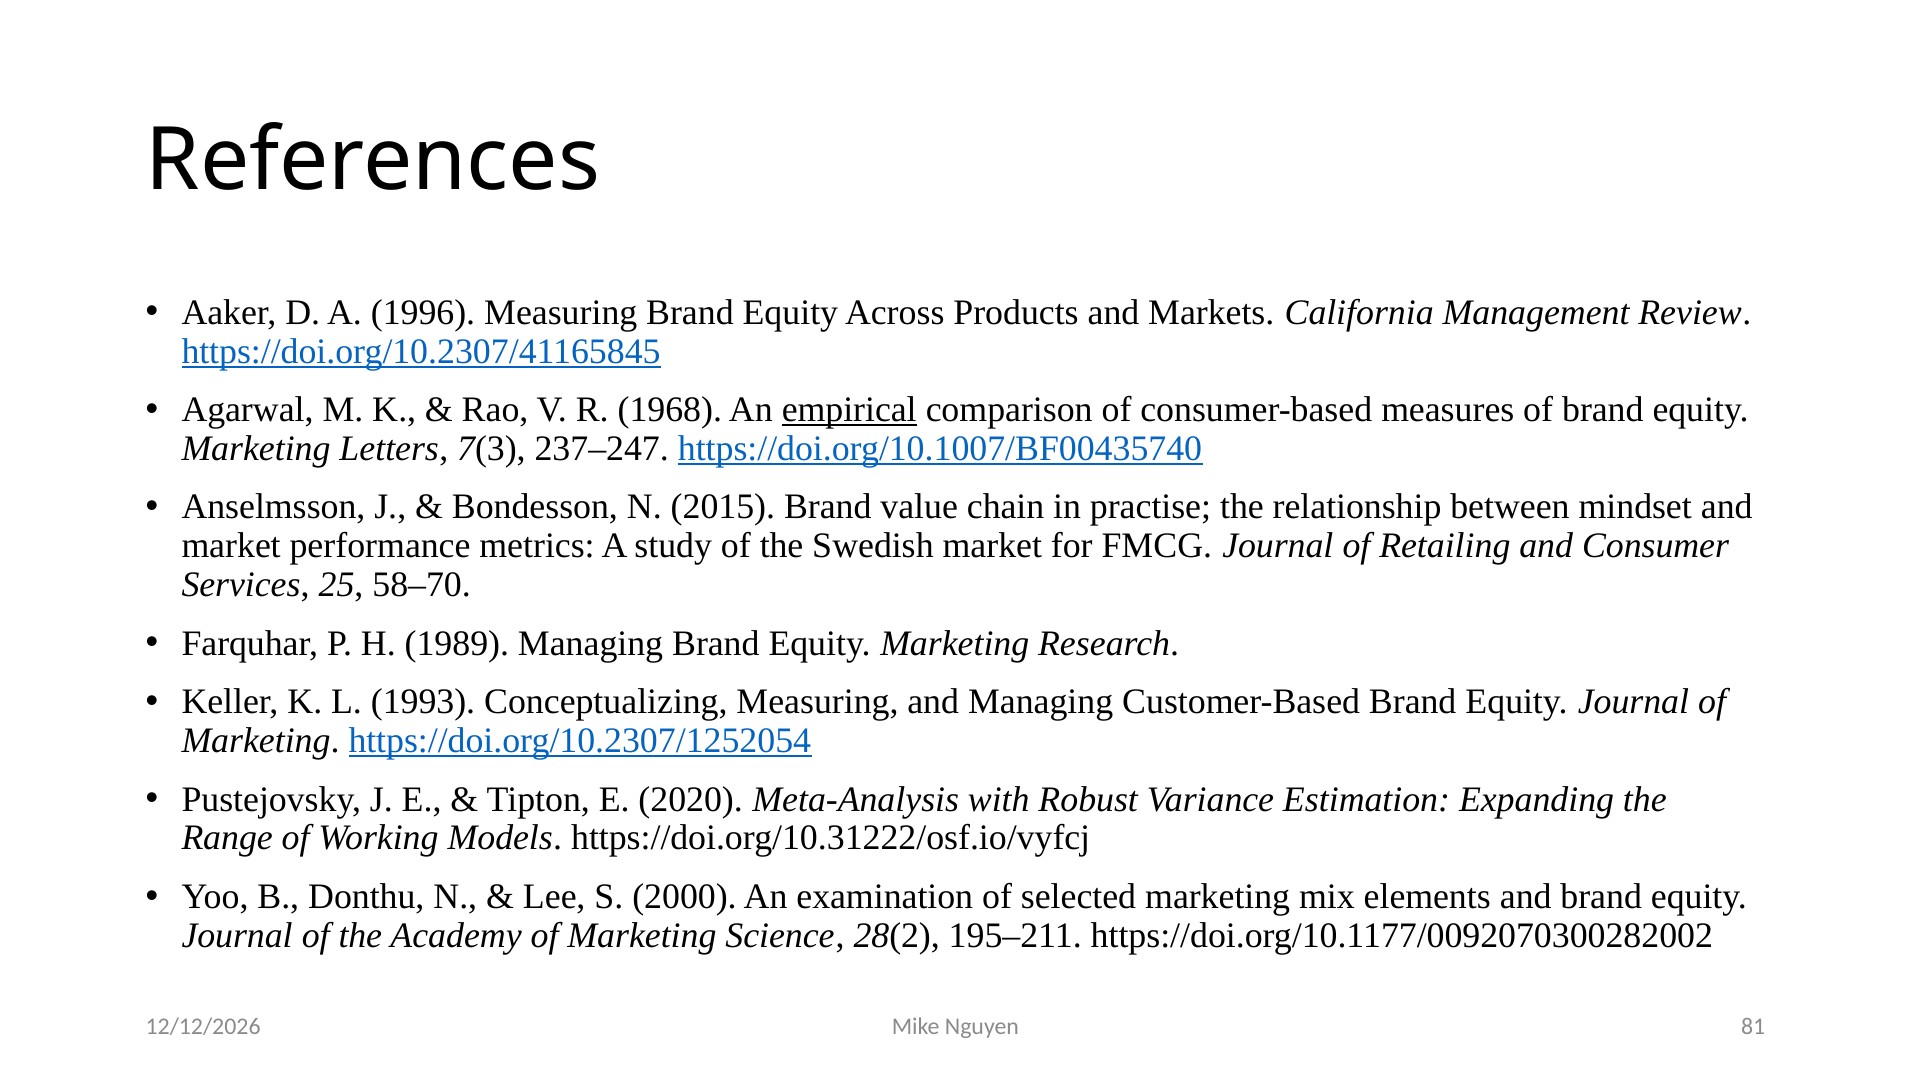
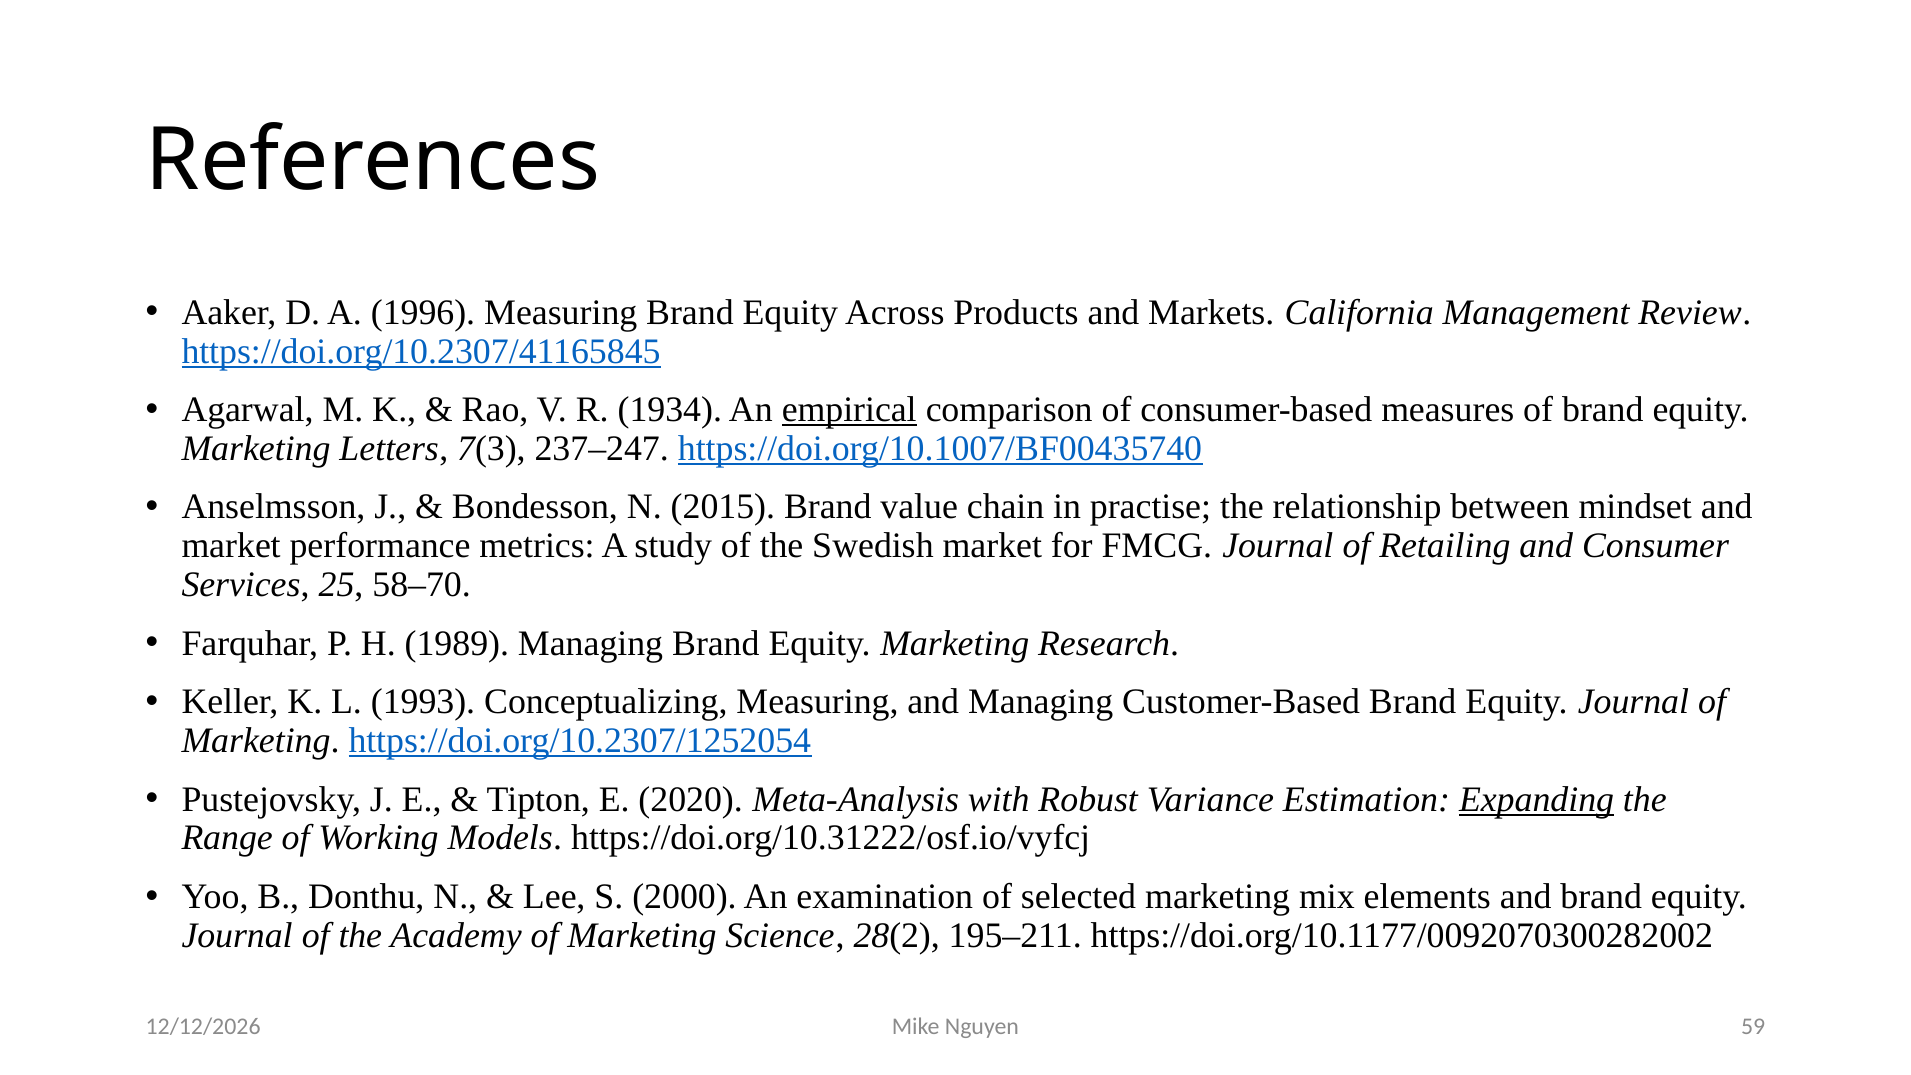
1968: 1968 -> 1934
Expanding underline: none -> present
81: 81 -> 59
